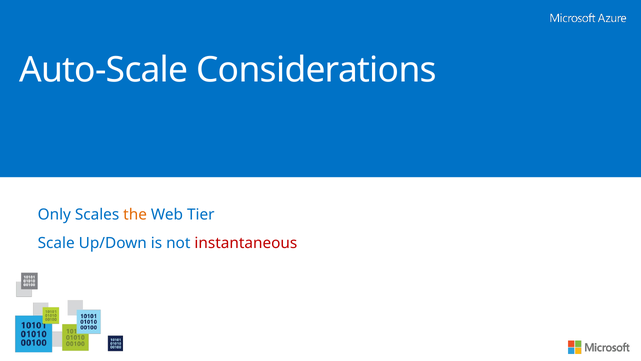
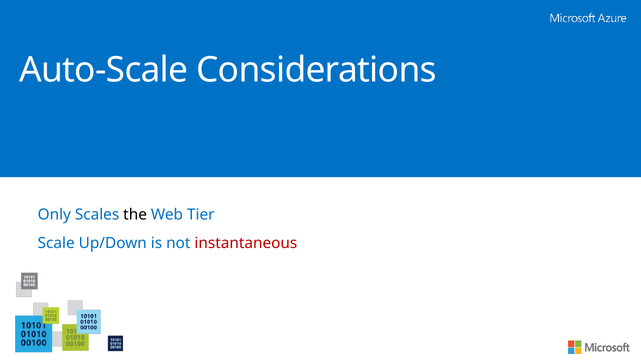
the colour: orange -> black
